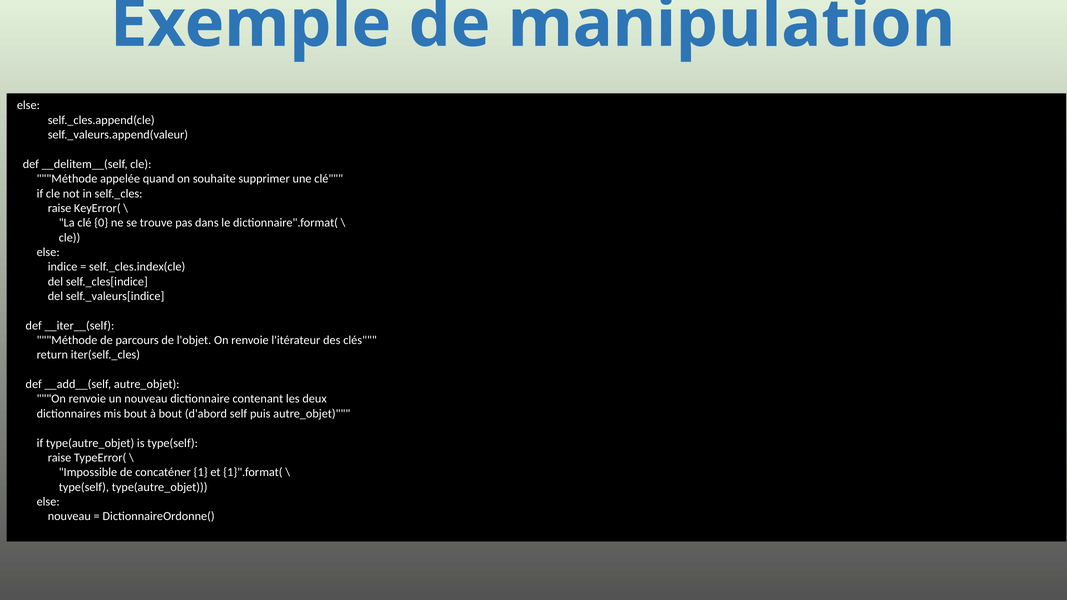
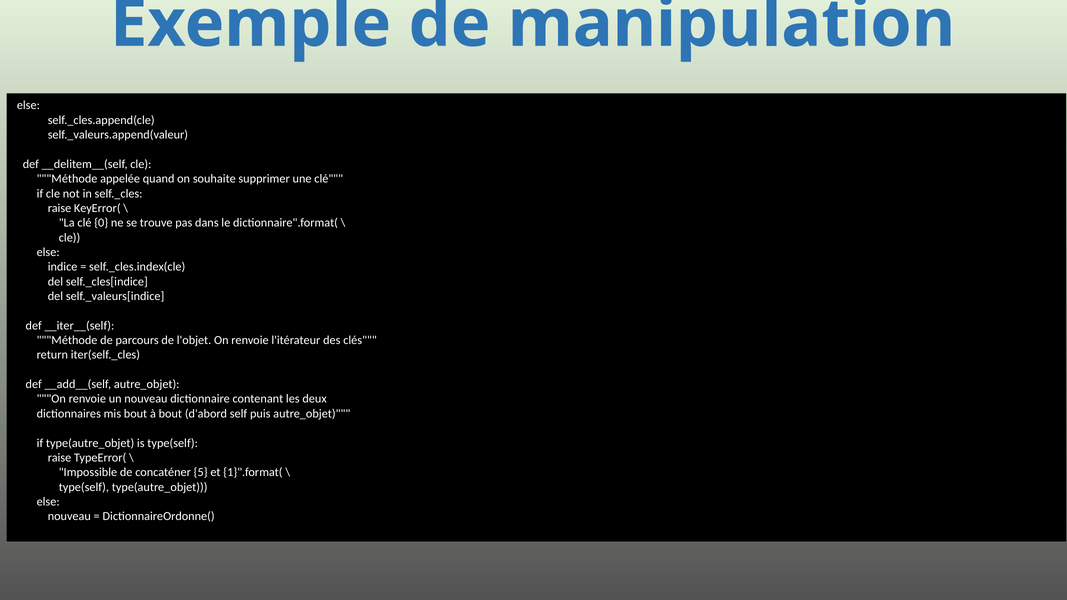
1: 1 -> 5
